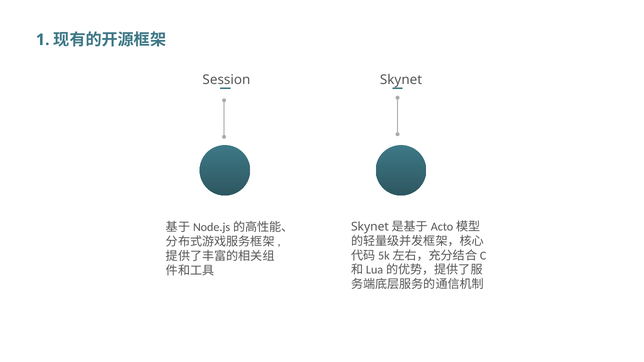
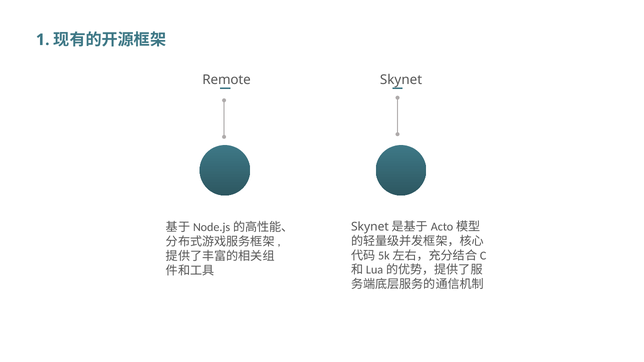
Session: Session -> Remote
